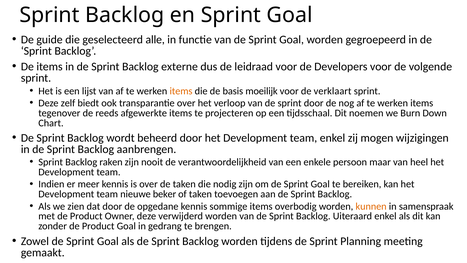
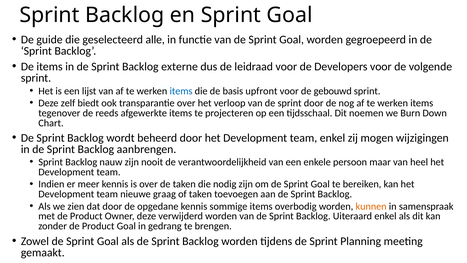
items at (181, 91) colour: orange -> blue
moeilijk: moeilijk -> upfront
verklaart: verklaart -> gebouwd
raken: raken -> nauw
beker: beker -> graag
